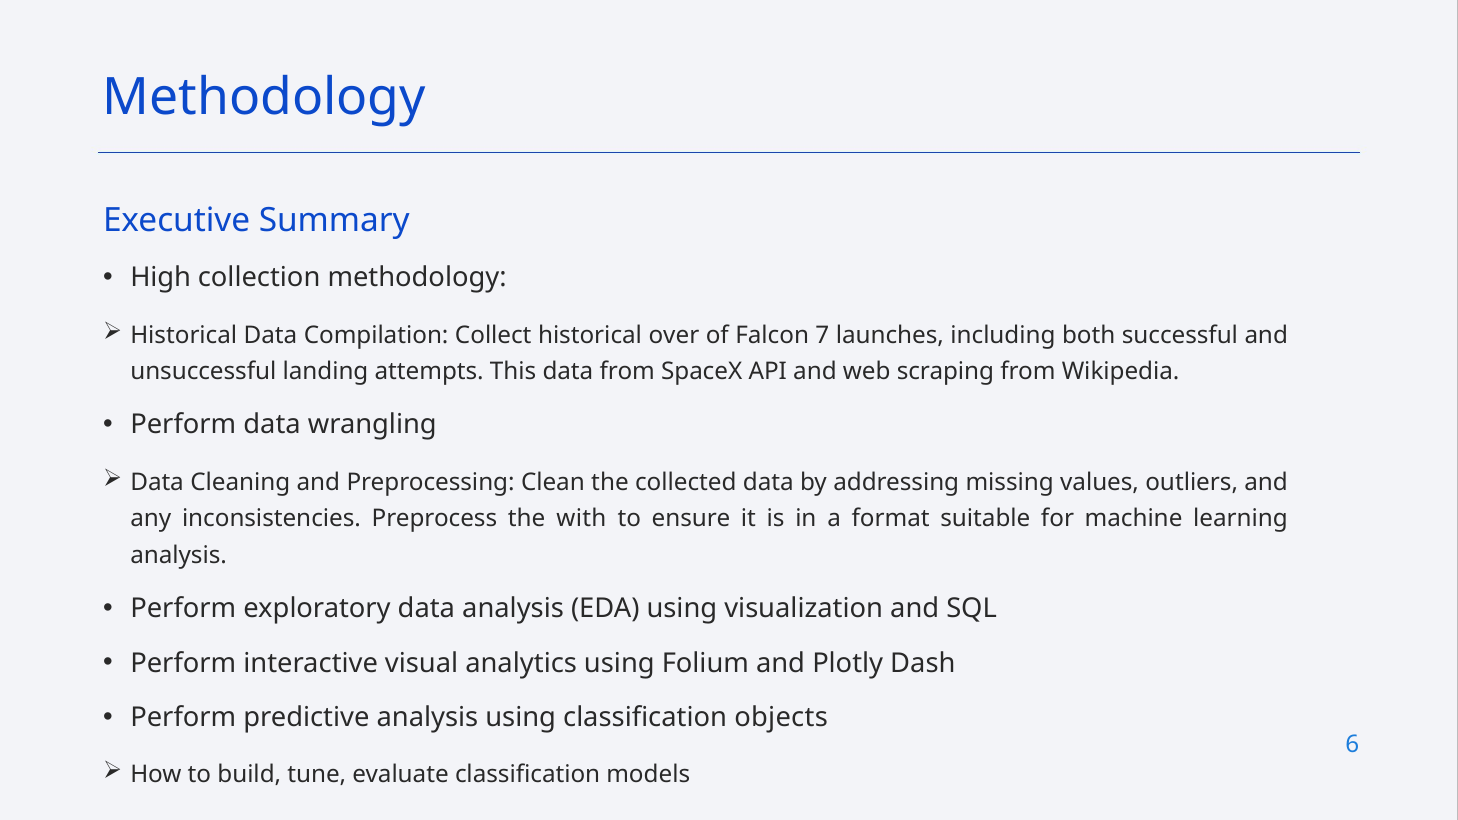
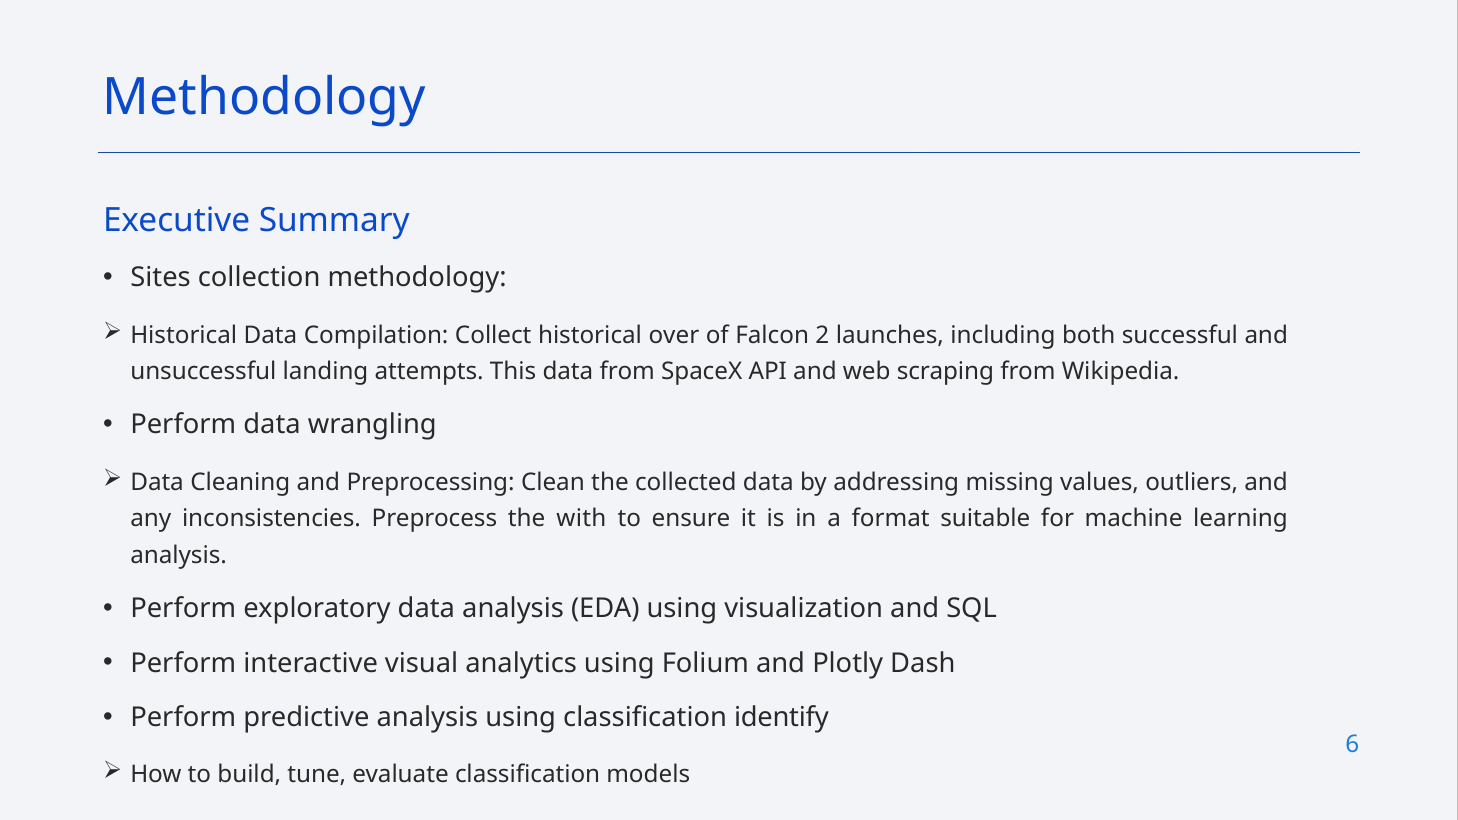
High: High -> Sites
7: 7 -> 2
objects: objects -> identify
